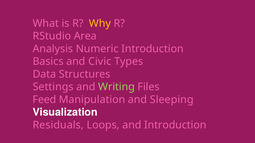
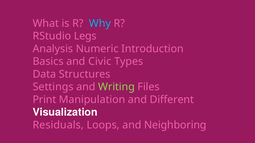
Why colour: yellow -> light blue
Area: Area -> Legs
Feed: Feed -> Print
Sleeping: Sleeping -> Different
and Introduction: Introduction -> Neighboring
